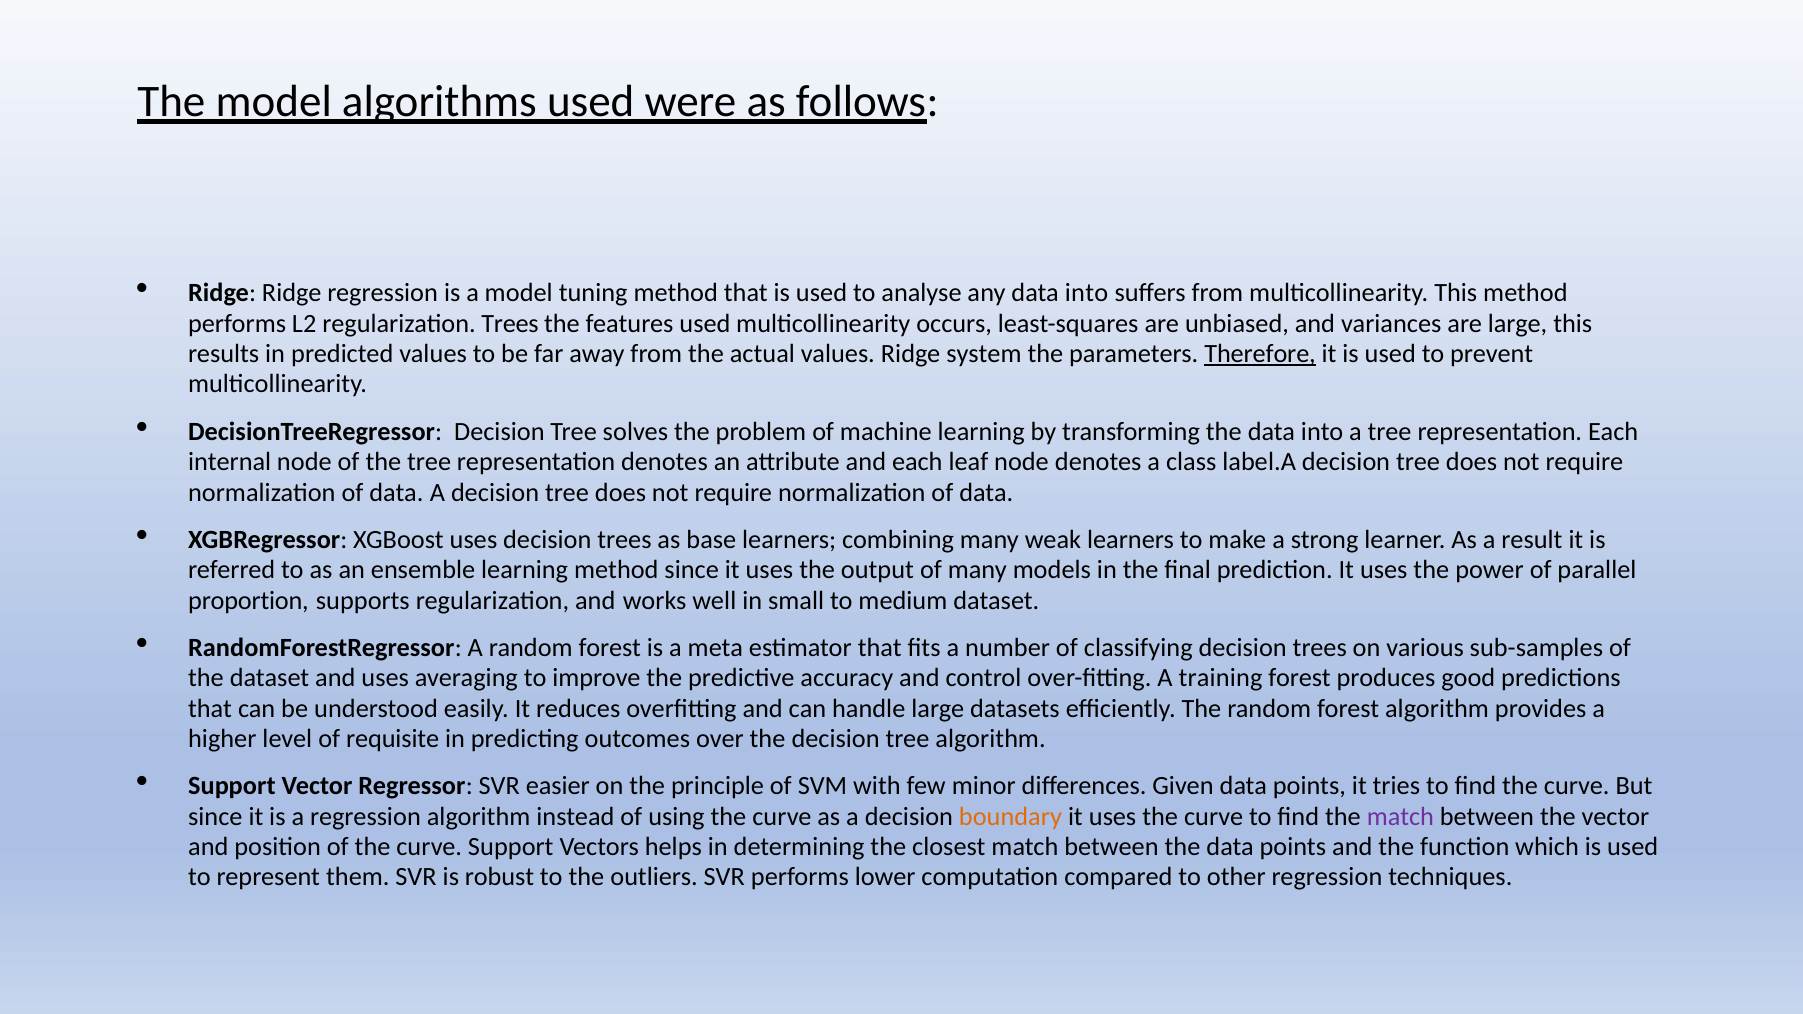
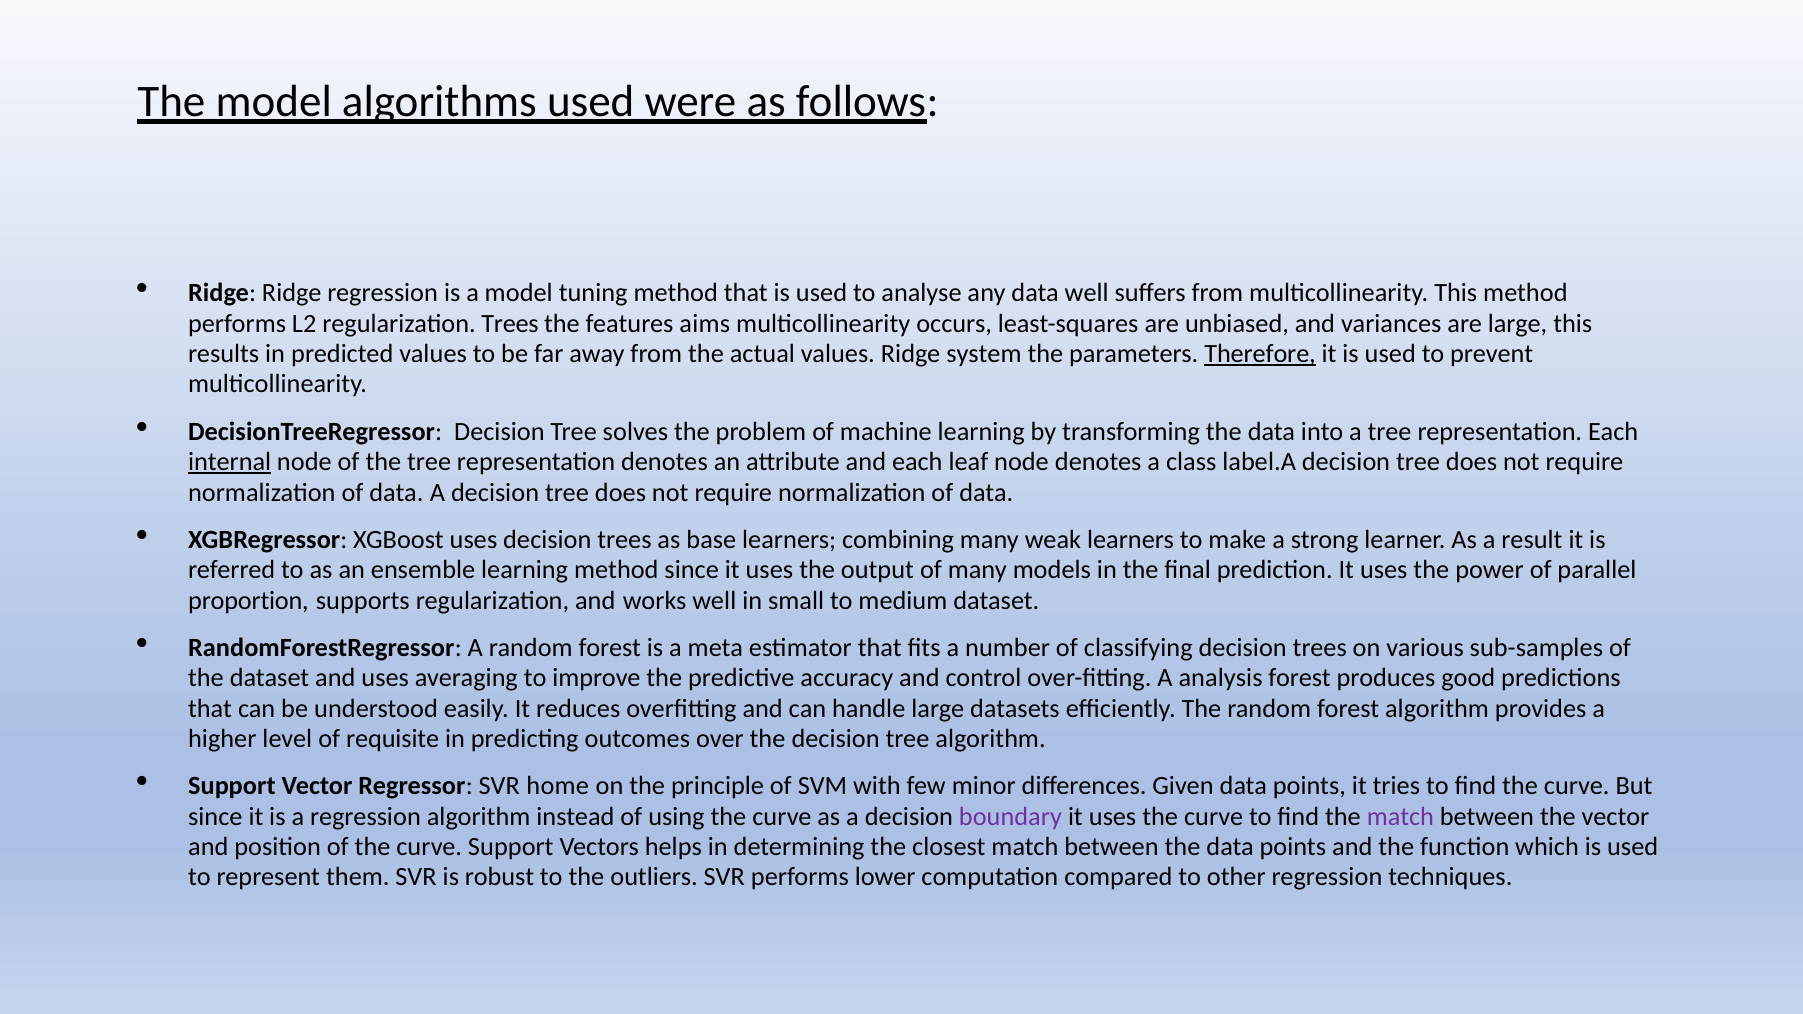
any data into: into -> well
features used: used -> aims
internal underline: none -> present
training: training -> analysis
easier: easier -> home
boundary colour: orange -> purple
